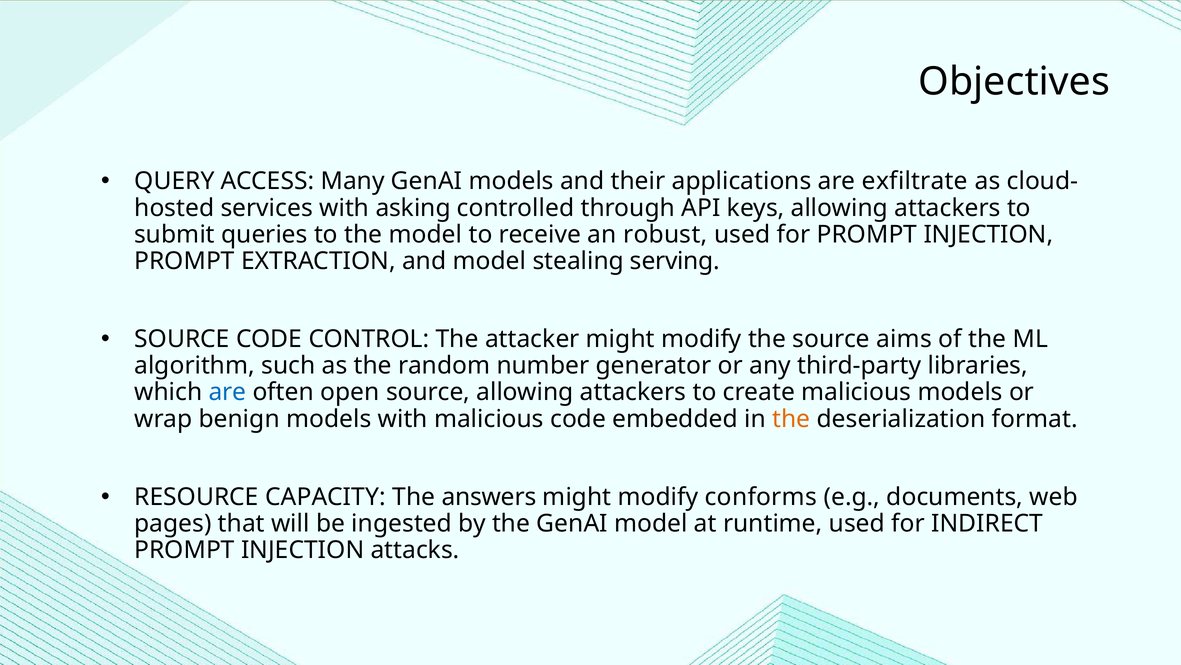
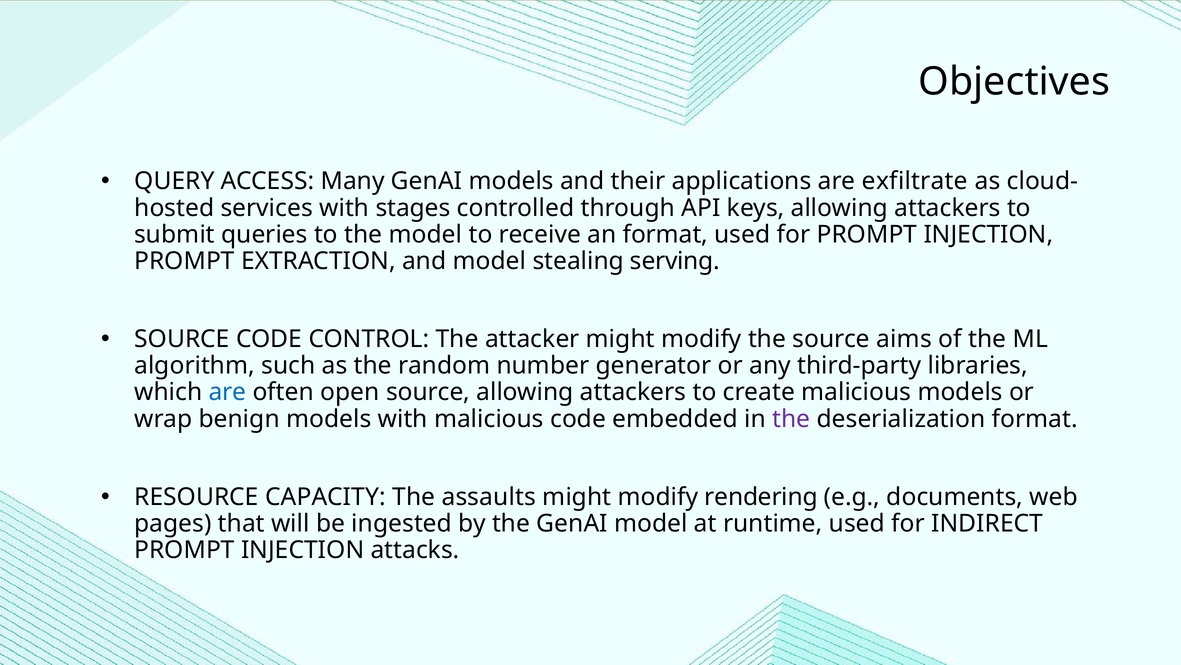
asking: asking -> stages
an robust: robust -> format
the at (791, 419) colour: orange -> purple
answers: answers -> assaults
conforms: conforms -> rendering
